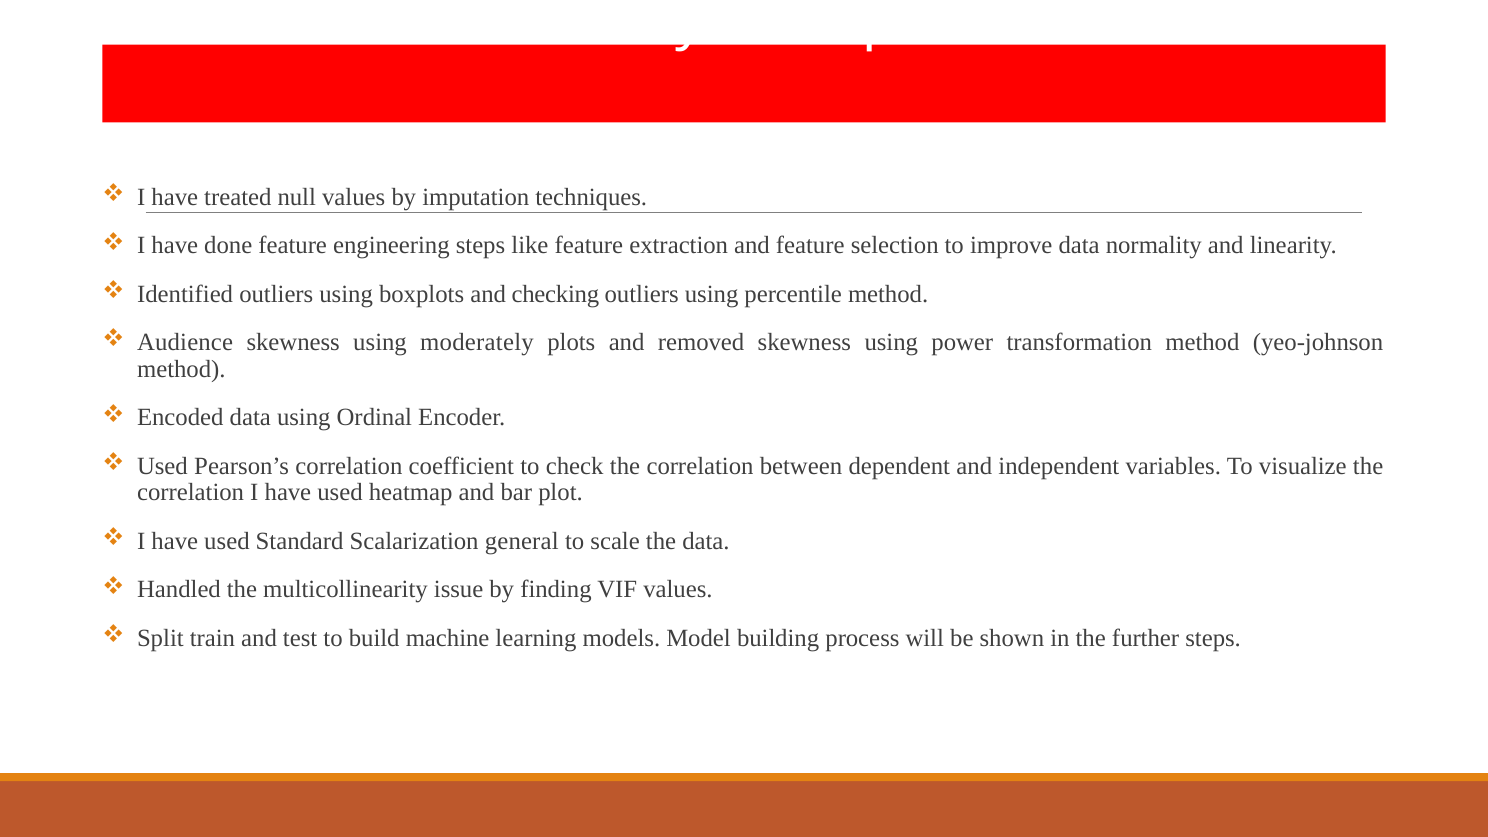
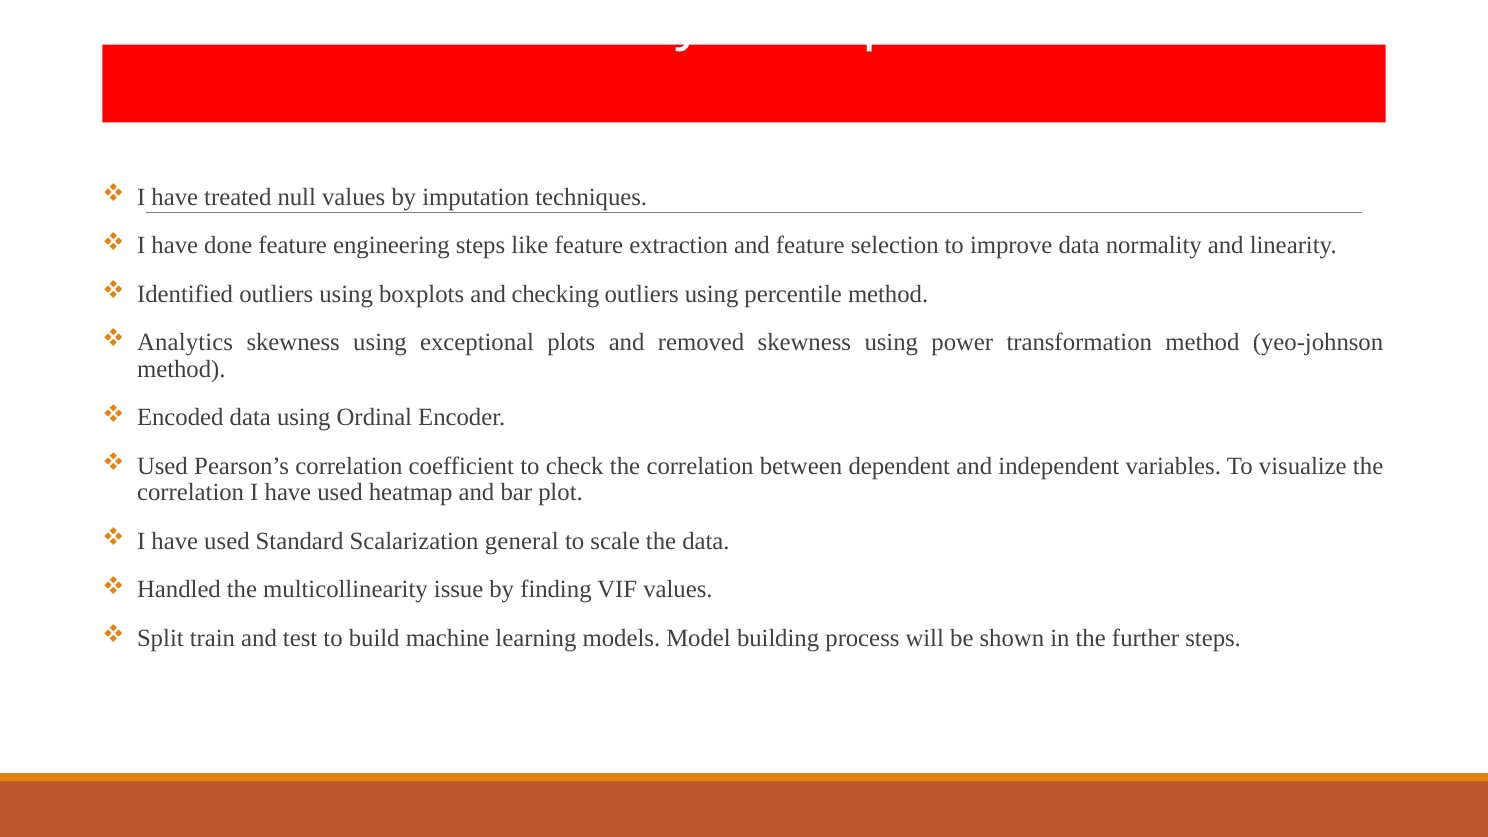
Audience: Audience -> Analytics
moderately: moderately -> exceptional
